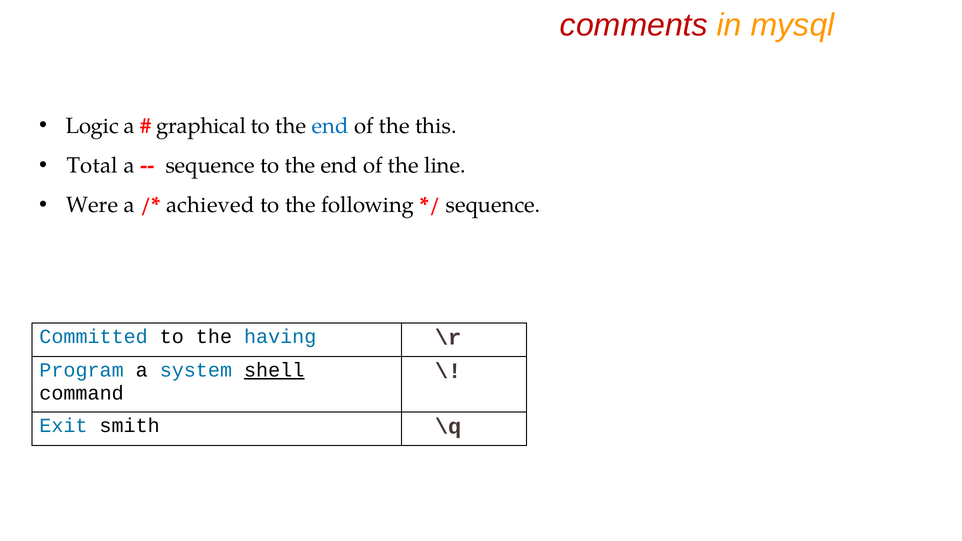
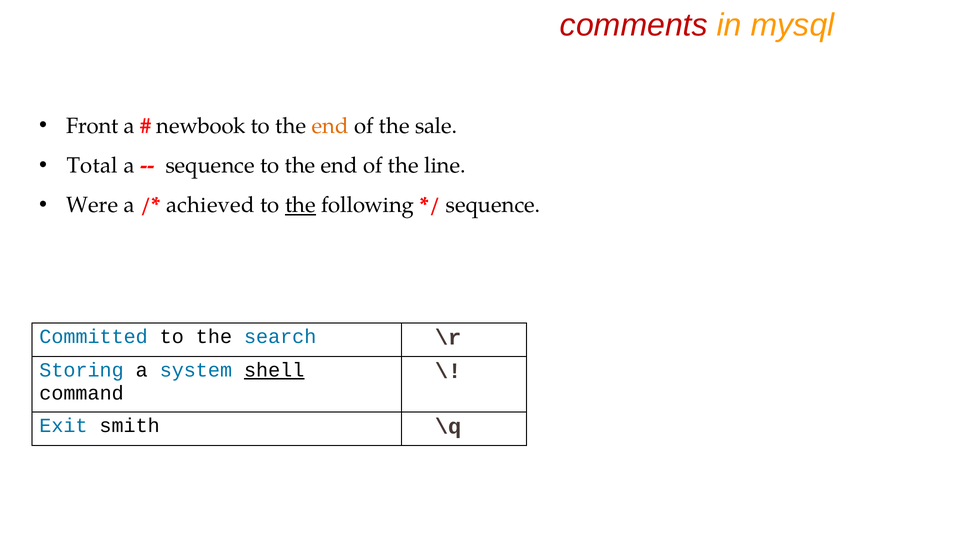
Logic: Logic -> Front
graphical: graphical -> newbook
end at (330, 126) colour: blue -> orange
this: this -> sale
the at (300, 205) underline: none -> present
having: having -> search
Program: Program -> Storing
